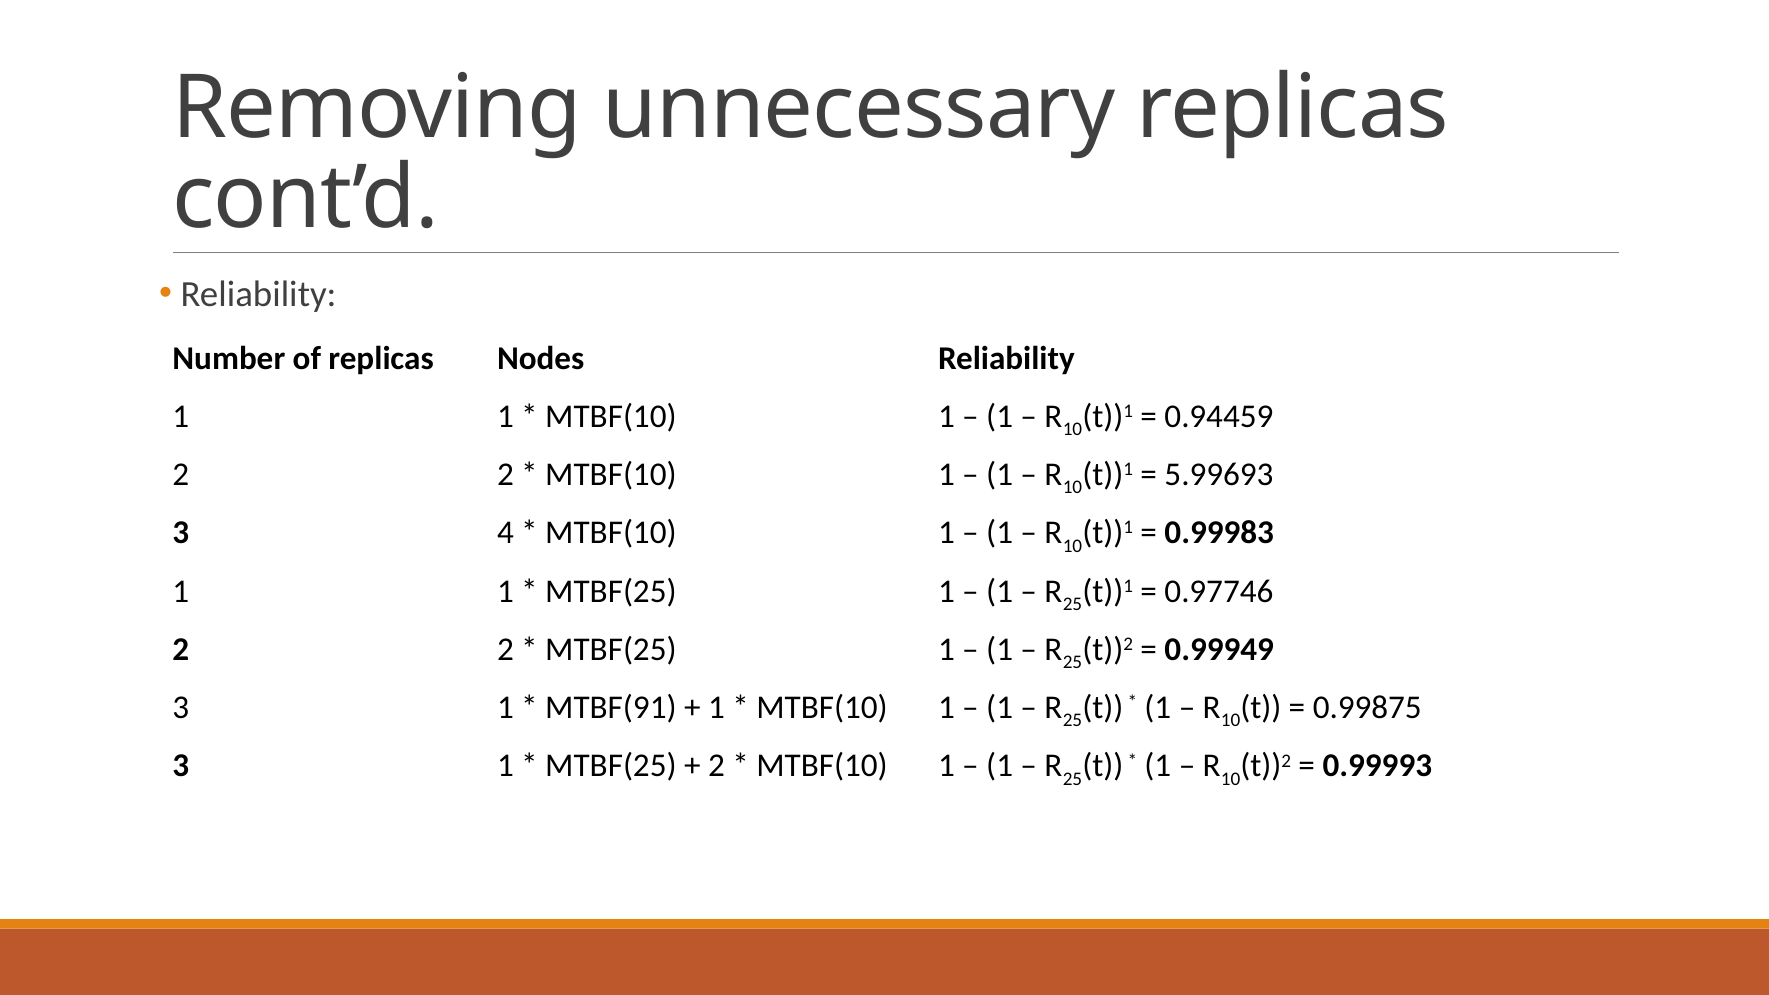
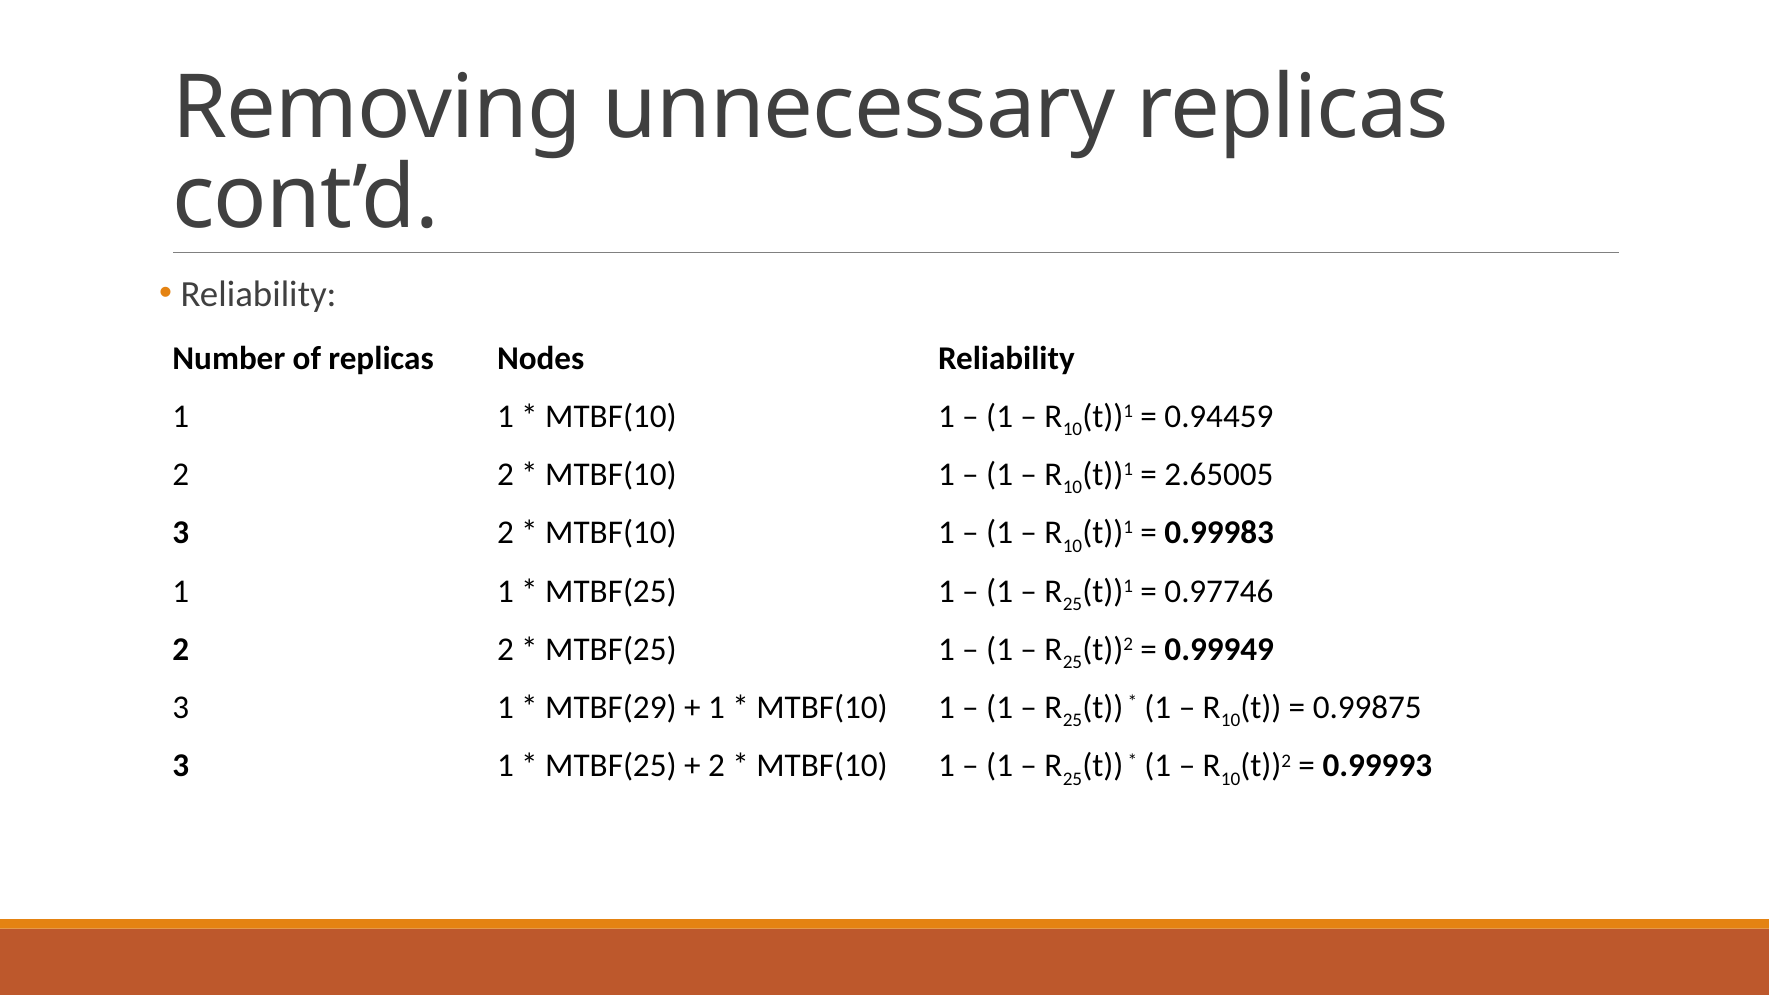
5.99693: 5.99693 -> 2.65005
3 4: 4 -> 2
MTBF(91: MTBF(91 -> MTBF(29
